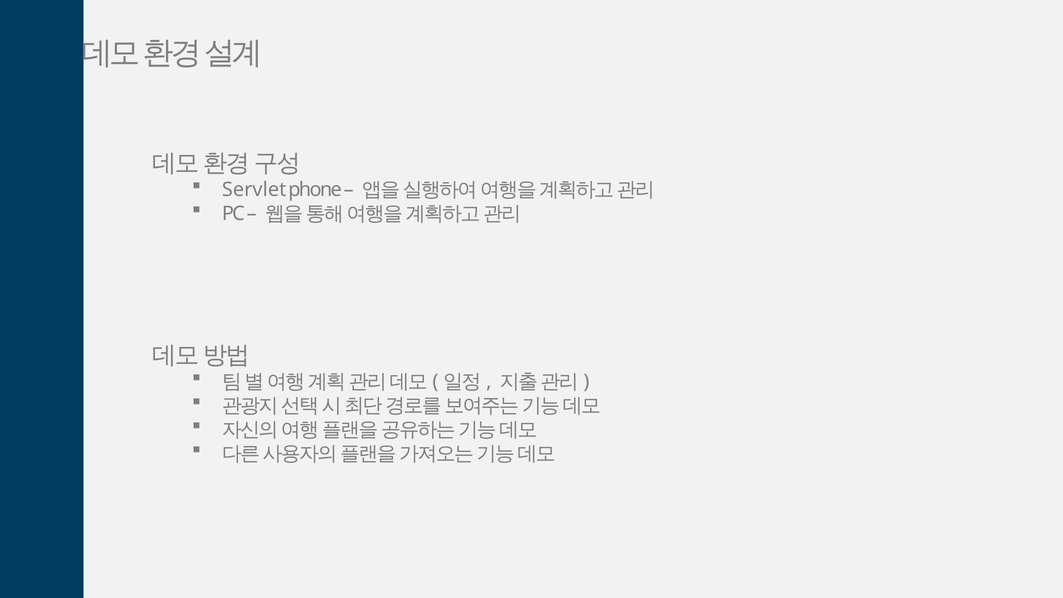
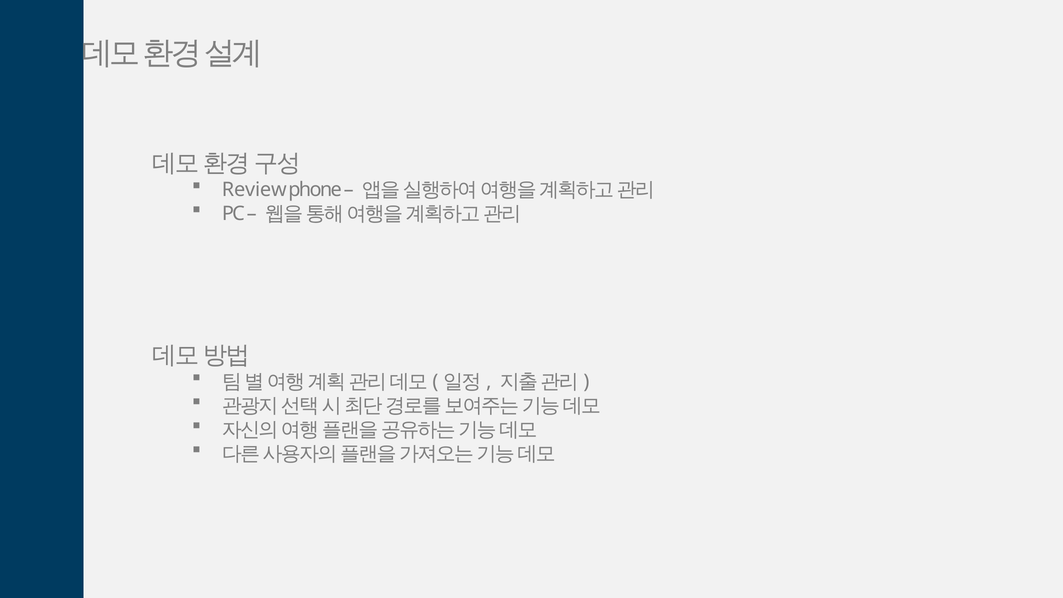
Servlet: Servlet -> Review
